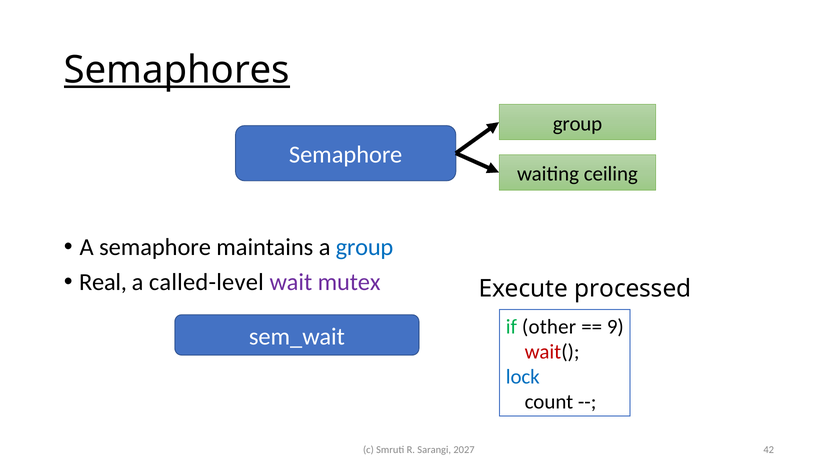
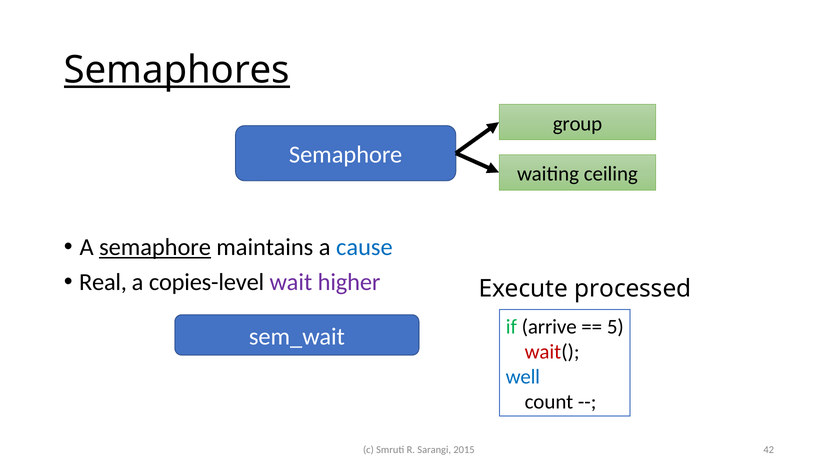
semaphore at (155, 247) underline: none -> present
a group: group -> cause
called-level: called-level -> copies-level
mutex: mutex -> higher
other: other -> arrive
9: 9 -> 5
lock: lock -> well
2027: 2027 -> 2015
